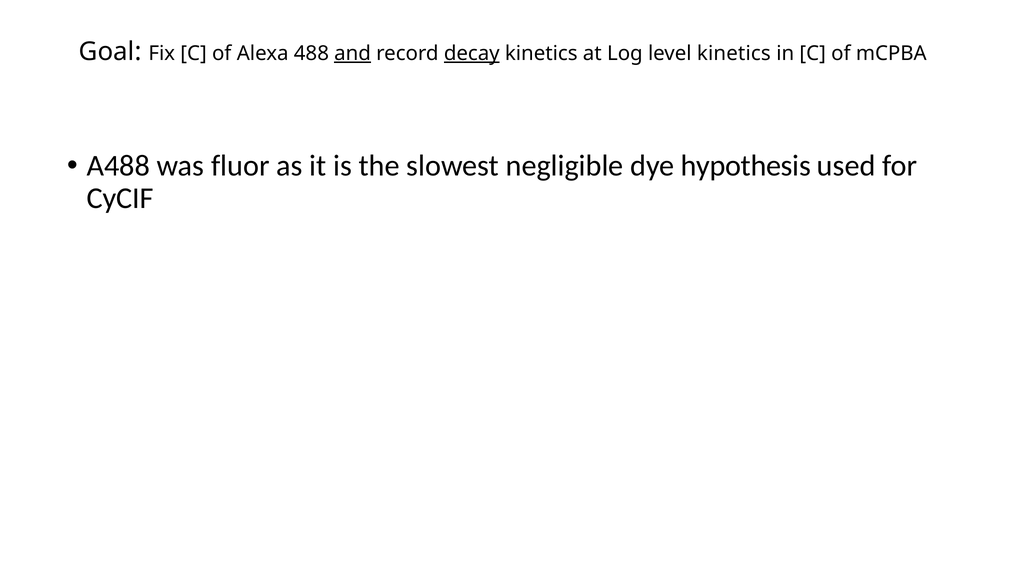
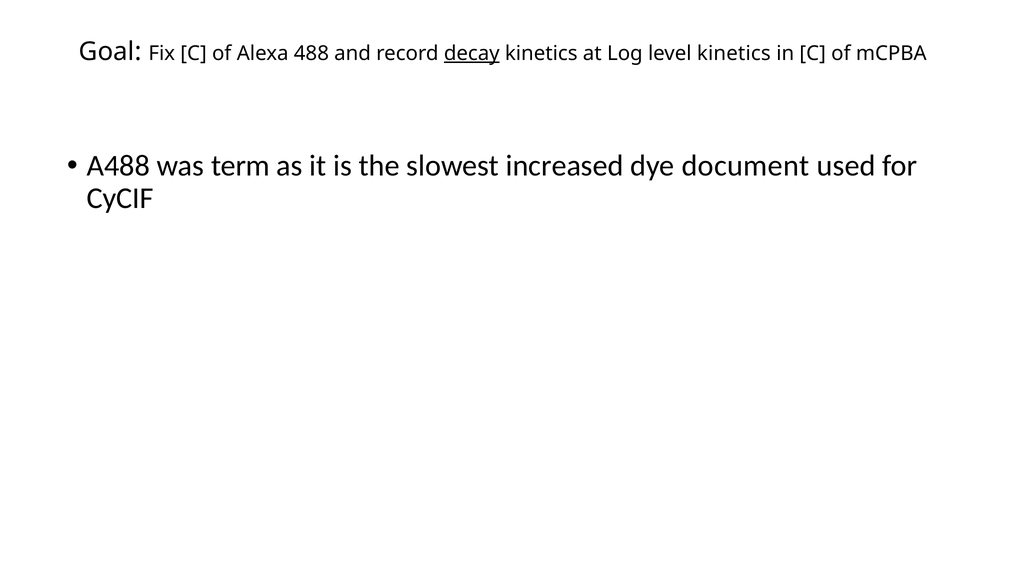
and underline: present -> none
fluor: fluor -> term
negligible: negligible -> increased
hypothesis: hypothesis -> document
